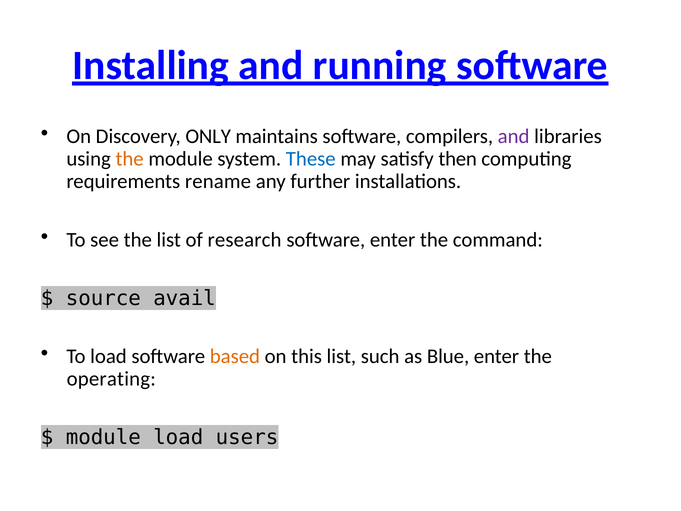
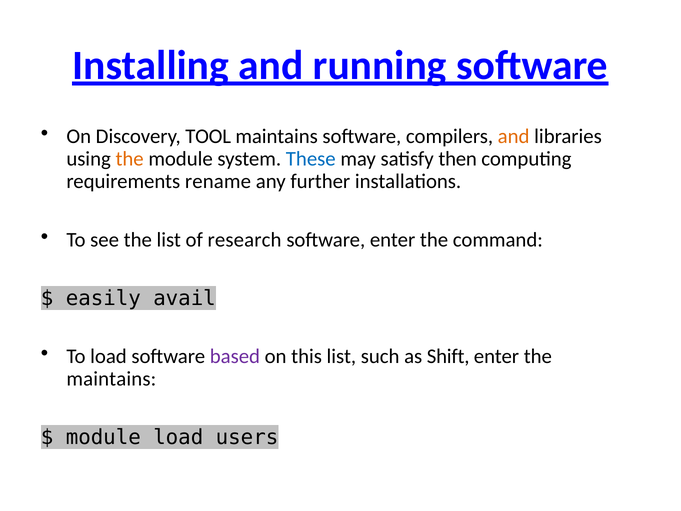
ONLY: ONLY -> TOOL
and at (514, 137) colour: purple -> orange
source: source -> easily
based colour: orange -> purple
Blue: Blue -> Shift
operating at (111, 379): operating -> maintains
